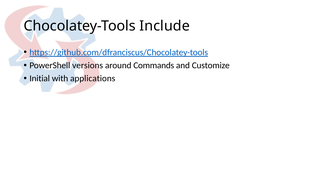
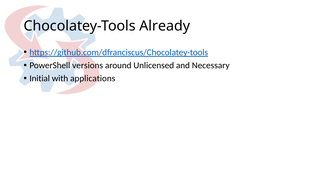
Include: Include -> Already
Commands: Commands -> Unlicensed
Customize: Customize -> Necessary
